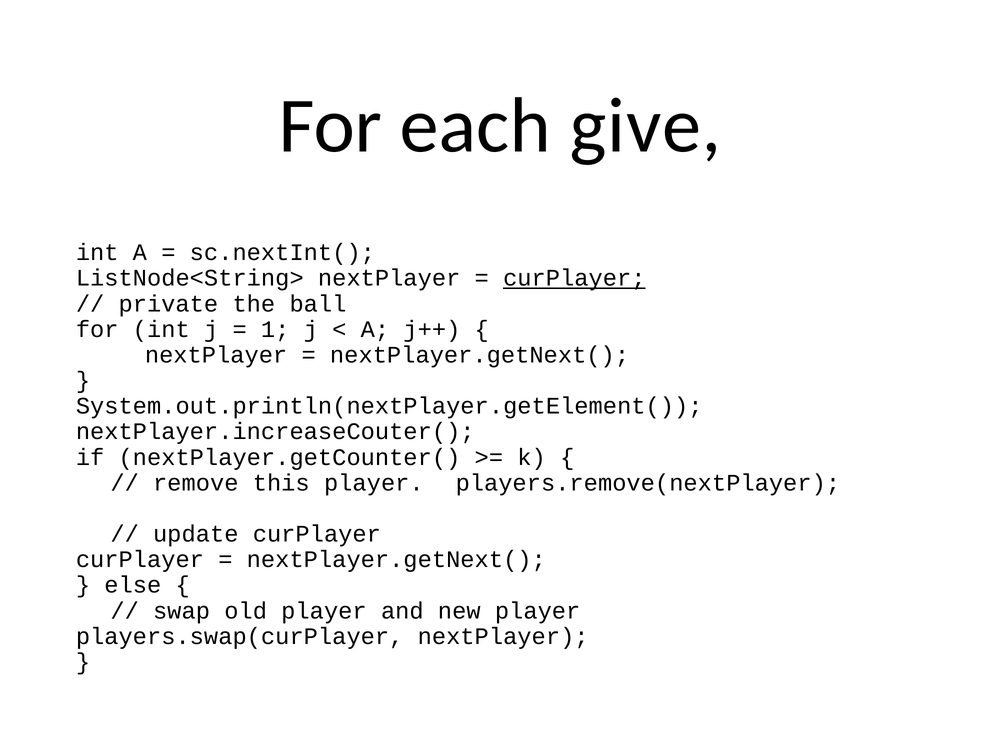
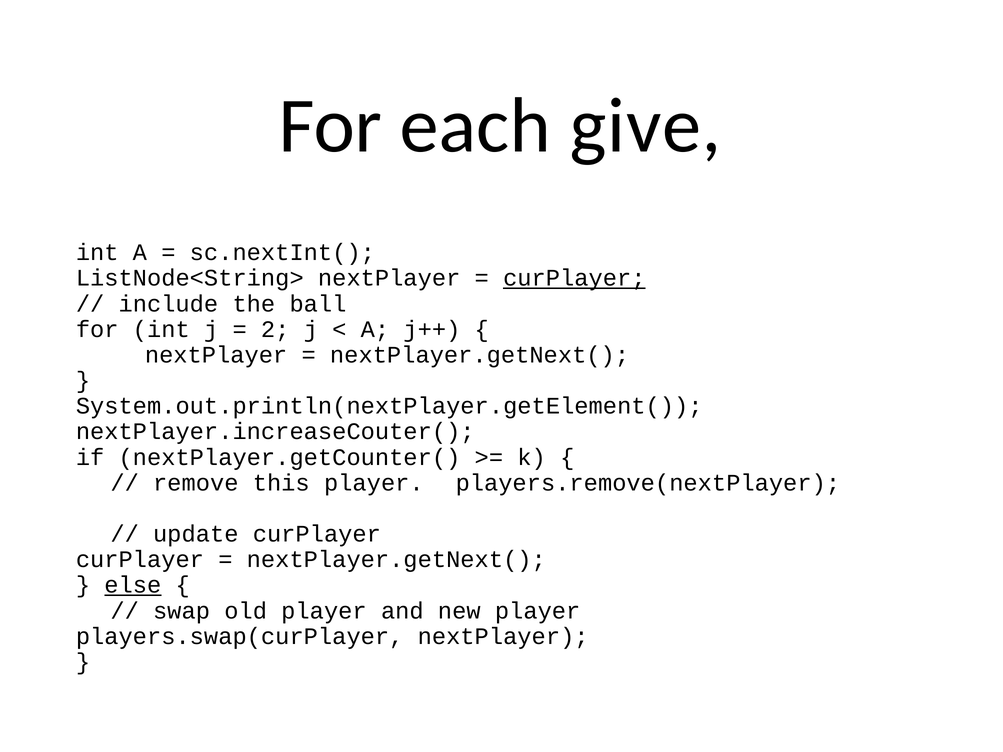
private: private -> include
1: 1 -> 2
else underline: none -> present
